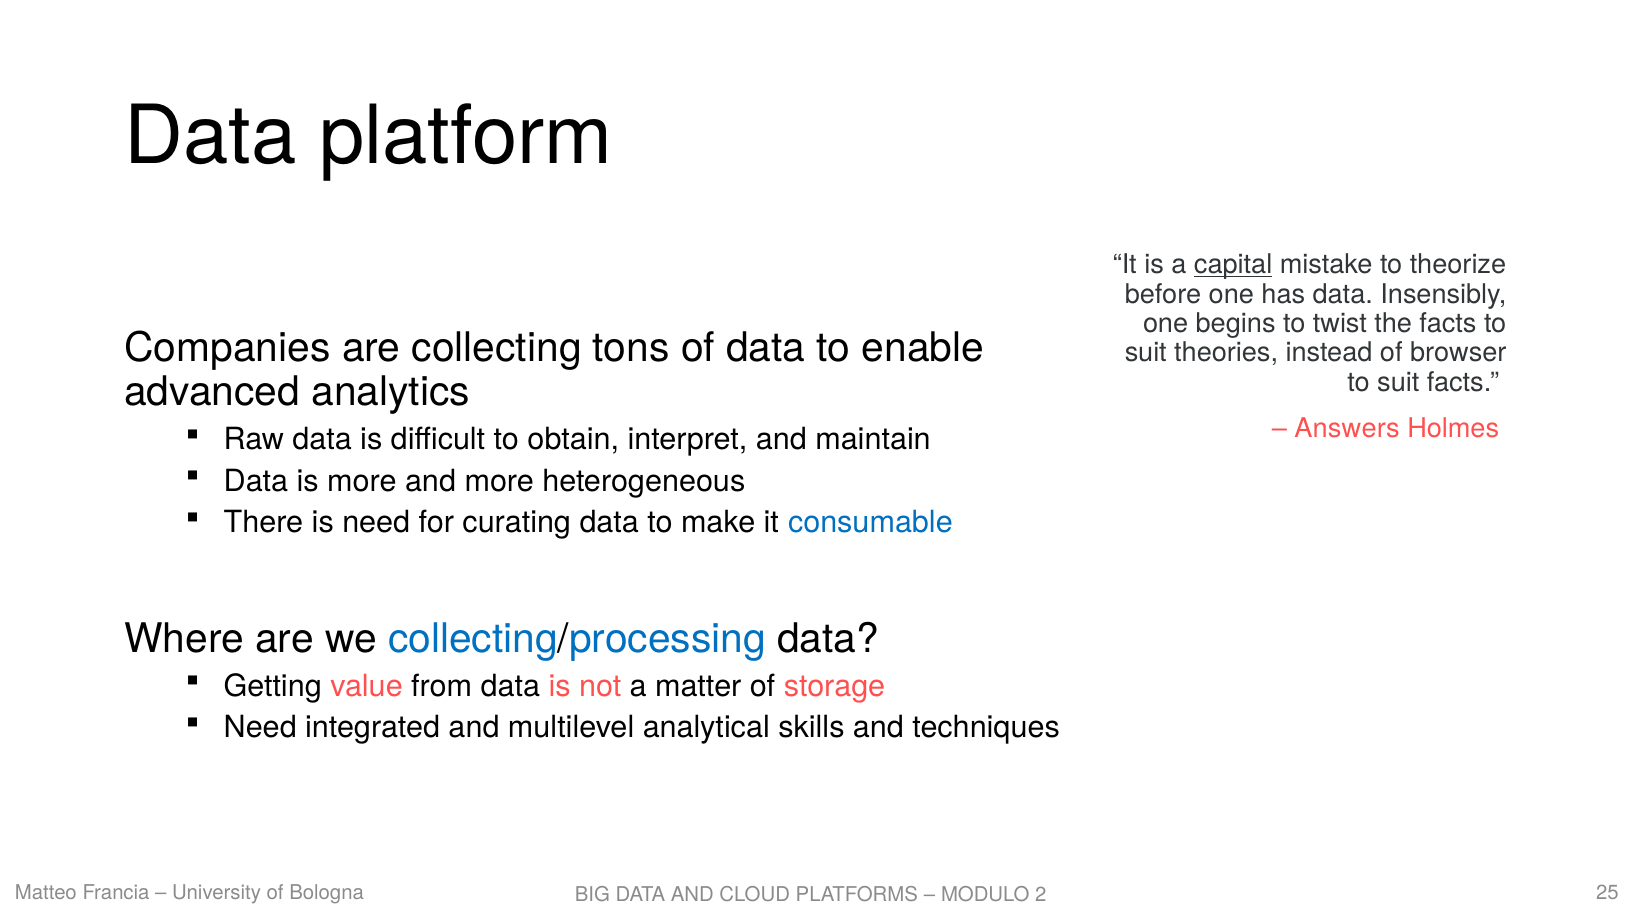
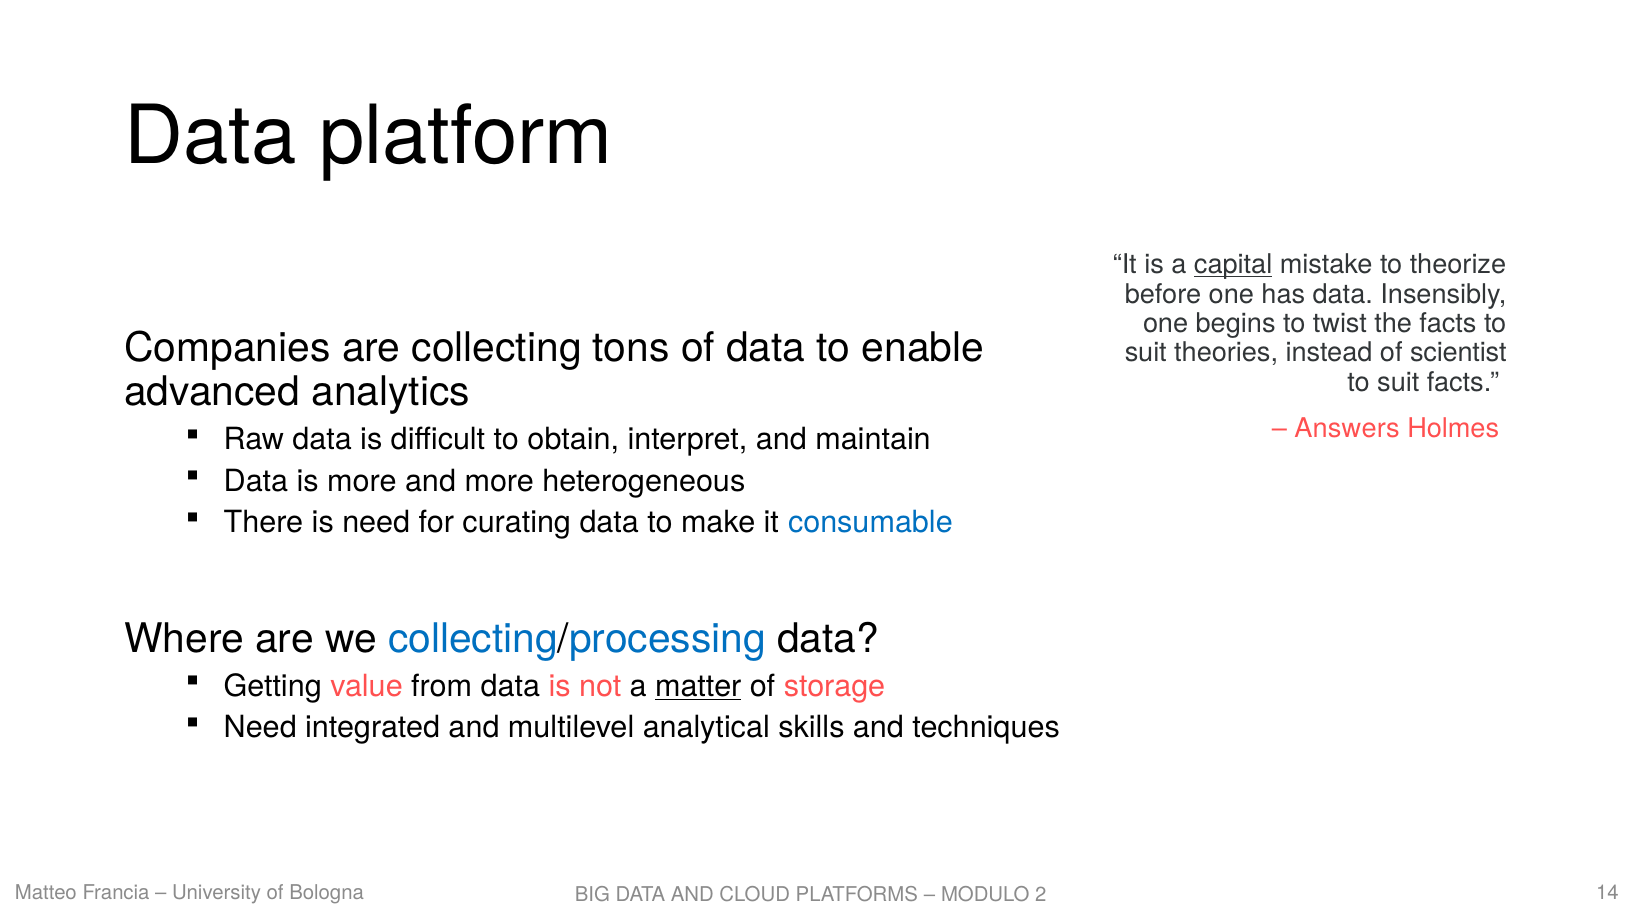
browser: browser -> scientist
matter underline: none -> present
25: 25 -> 14
